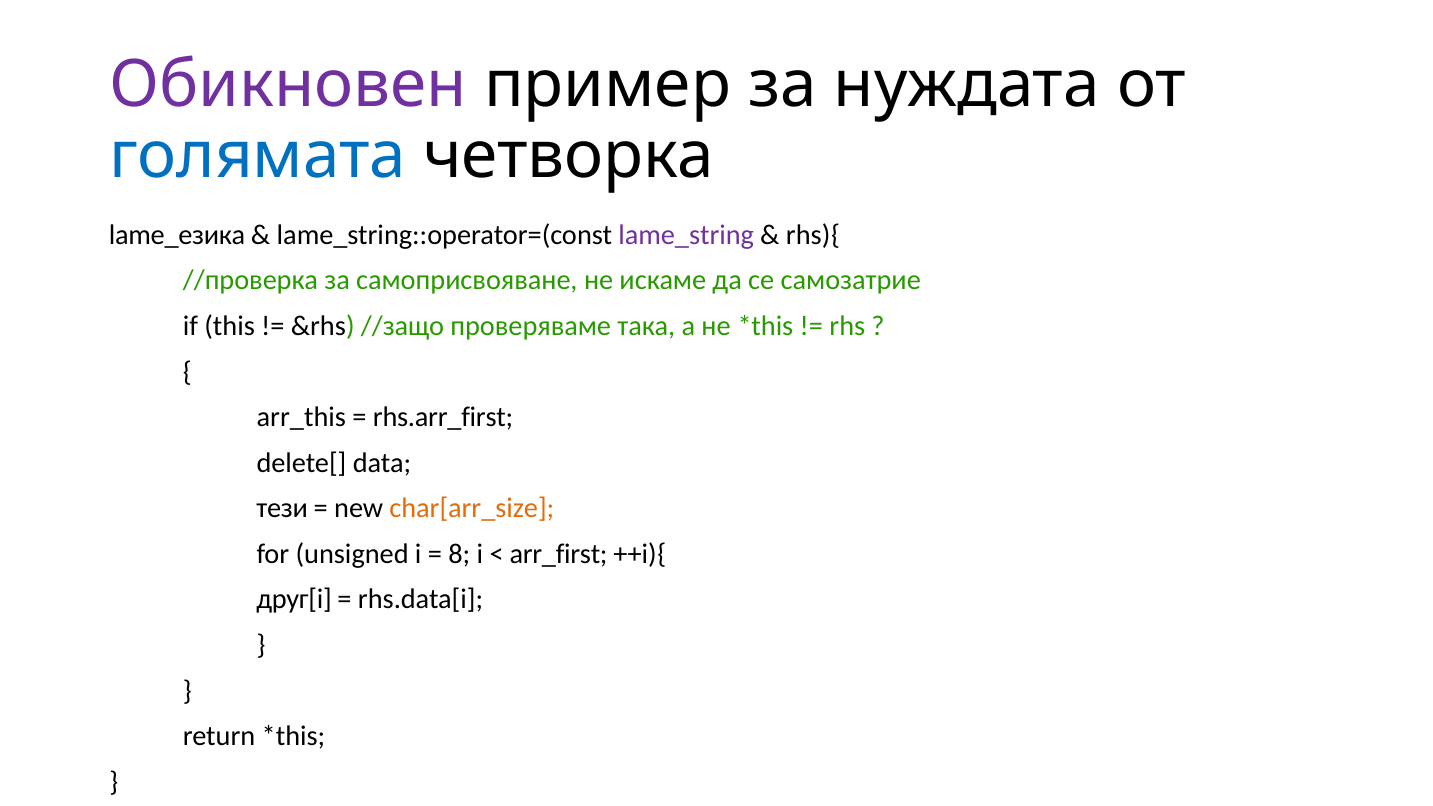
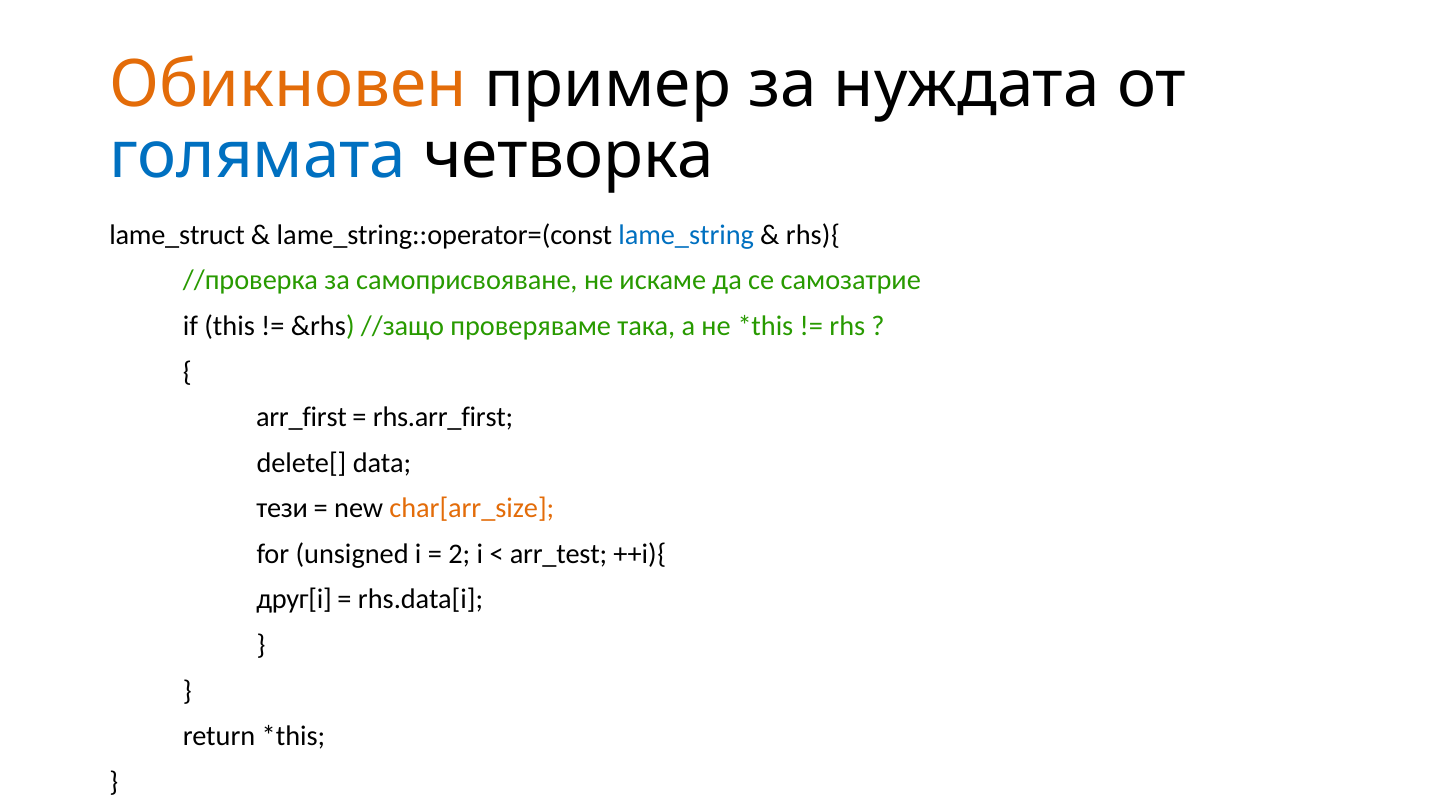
Обикновен colour: purple -> orange
lame_езика: lame_езика -> lame_struct
lame_string colour: purple -> blue
arr_this: arr_this -> arr_first
8: 8 -> 2
arr_first: arr_first -> arr_test
